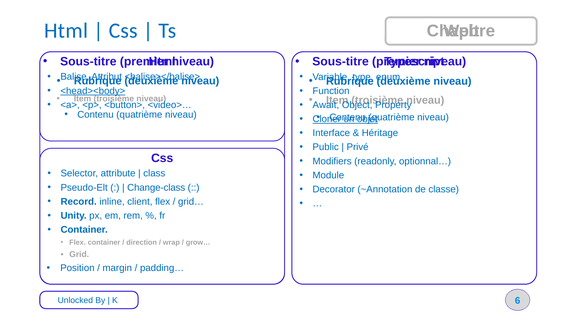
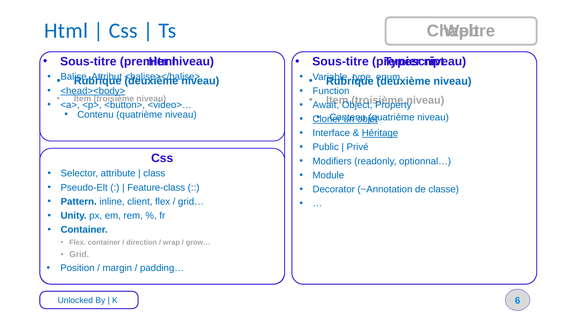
Héritage underline: none -> present
Change-class: Change-class -> Feature-class
Record: Record -> Pattern
